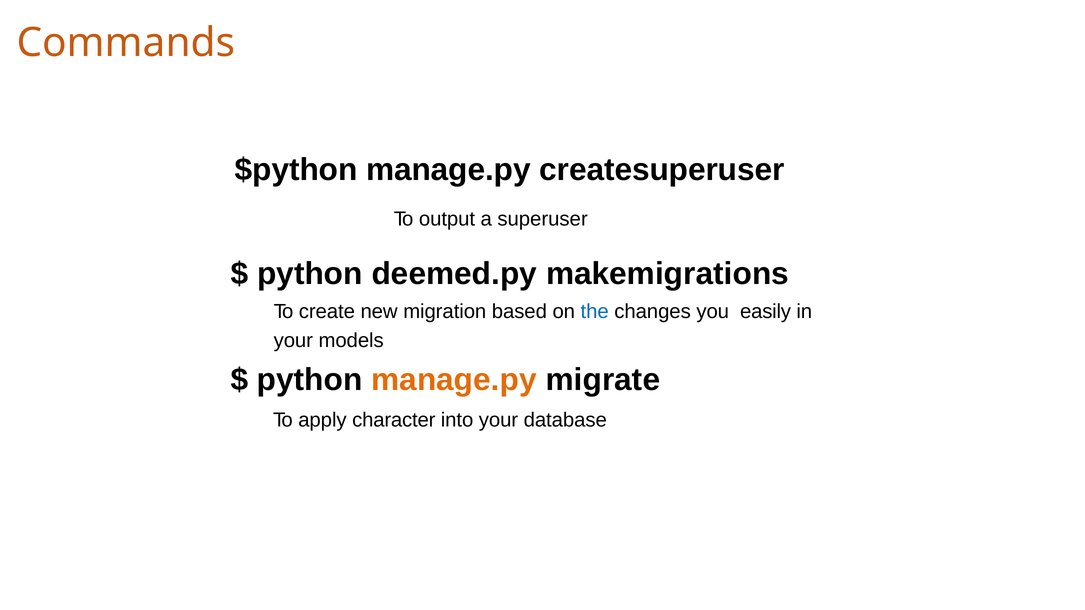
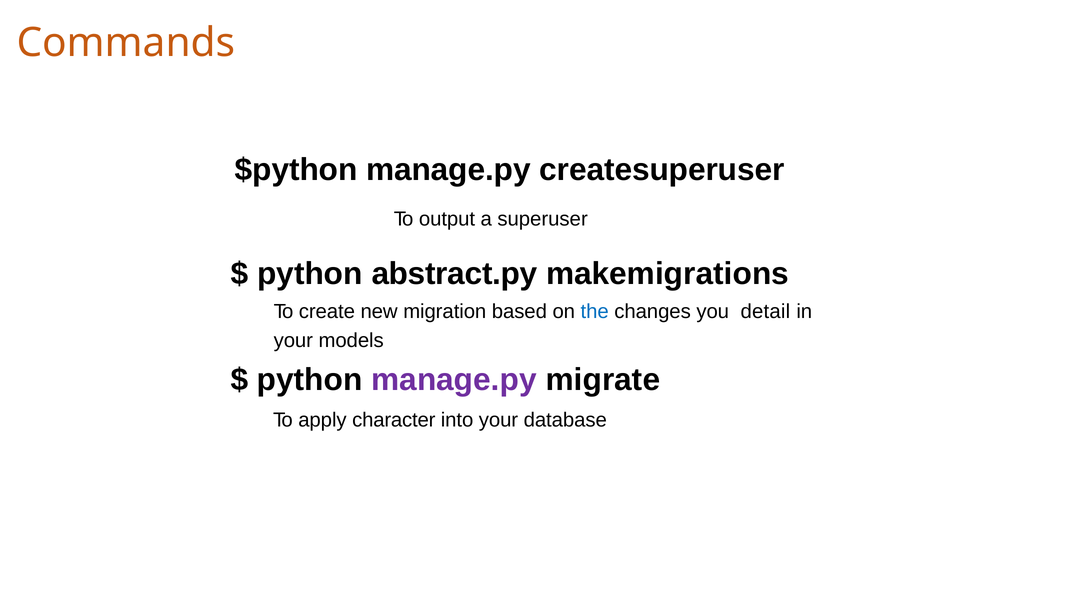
deemed.py: deemed.py -> abstract.py
easily: easily -> detail
manage.py at (454, 380) colour: orange -> purple
